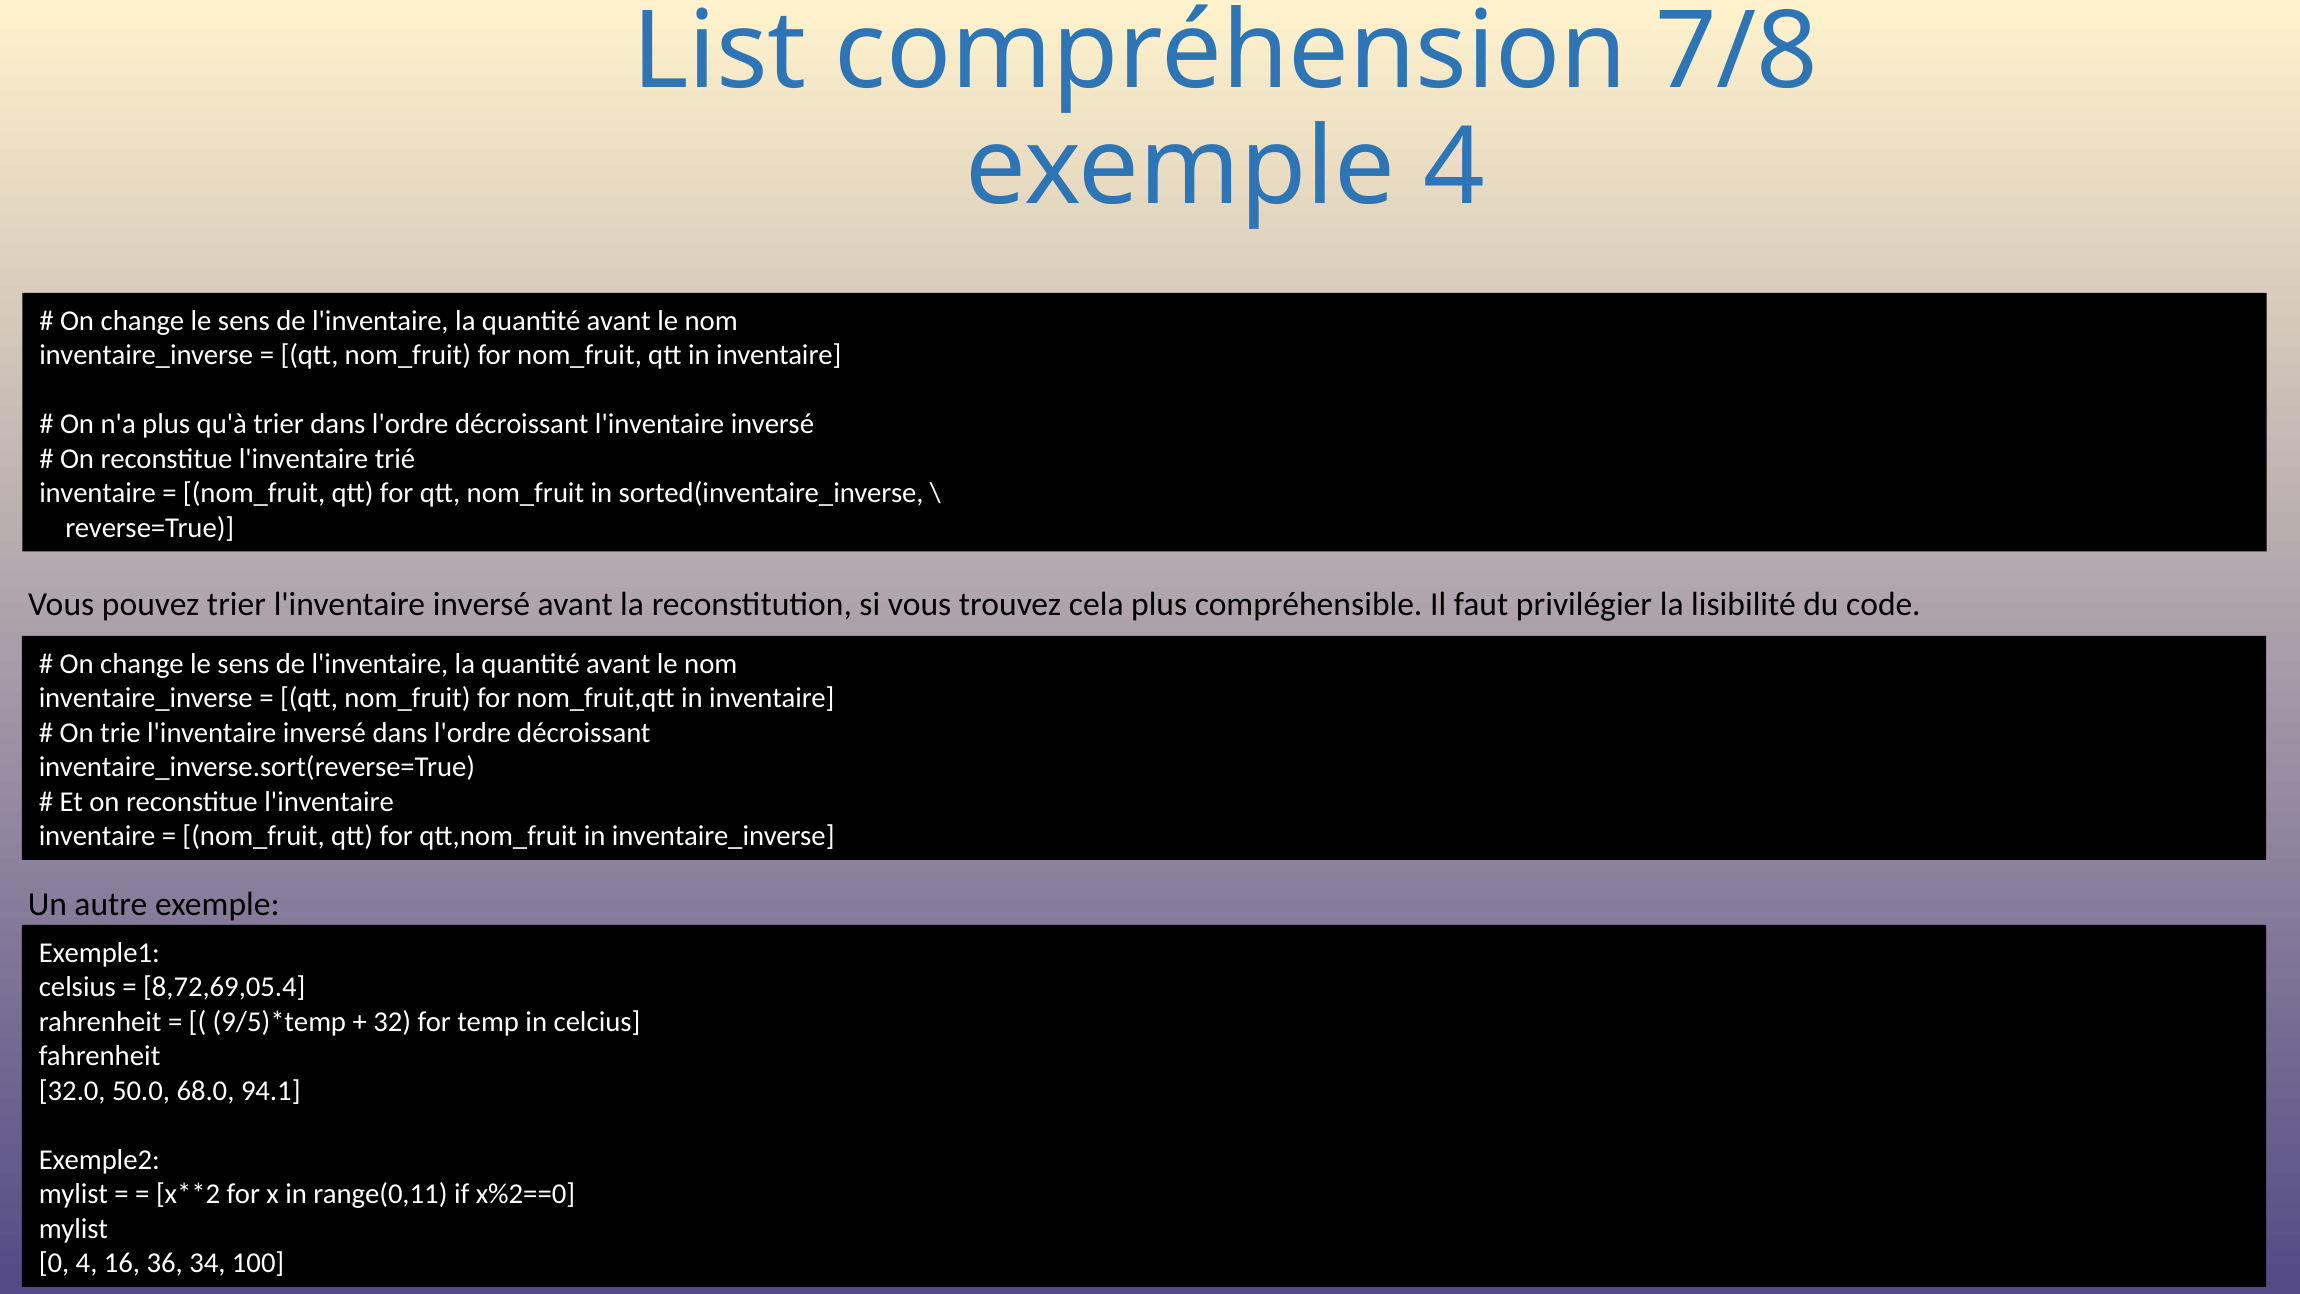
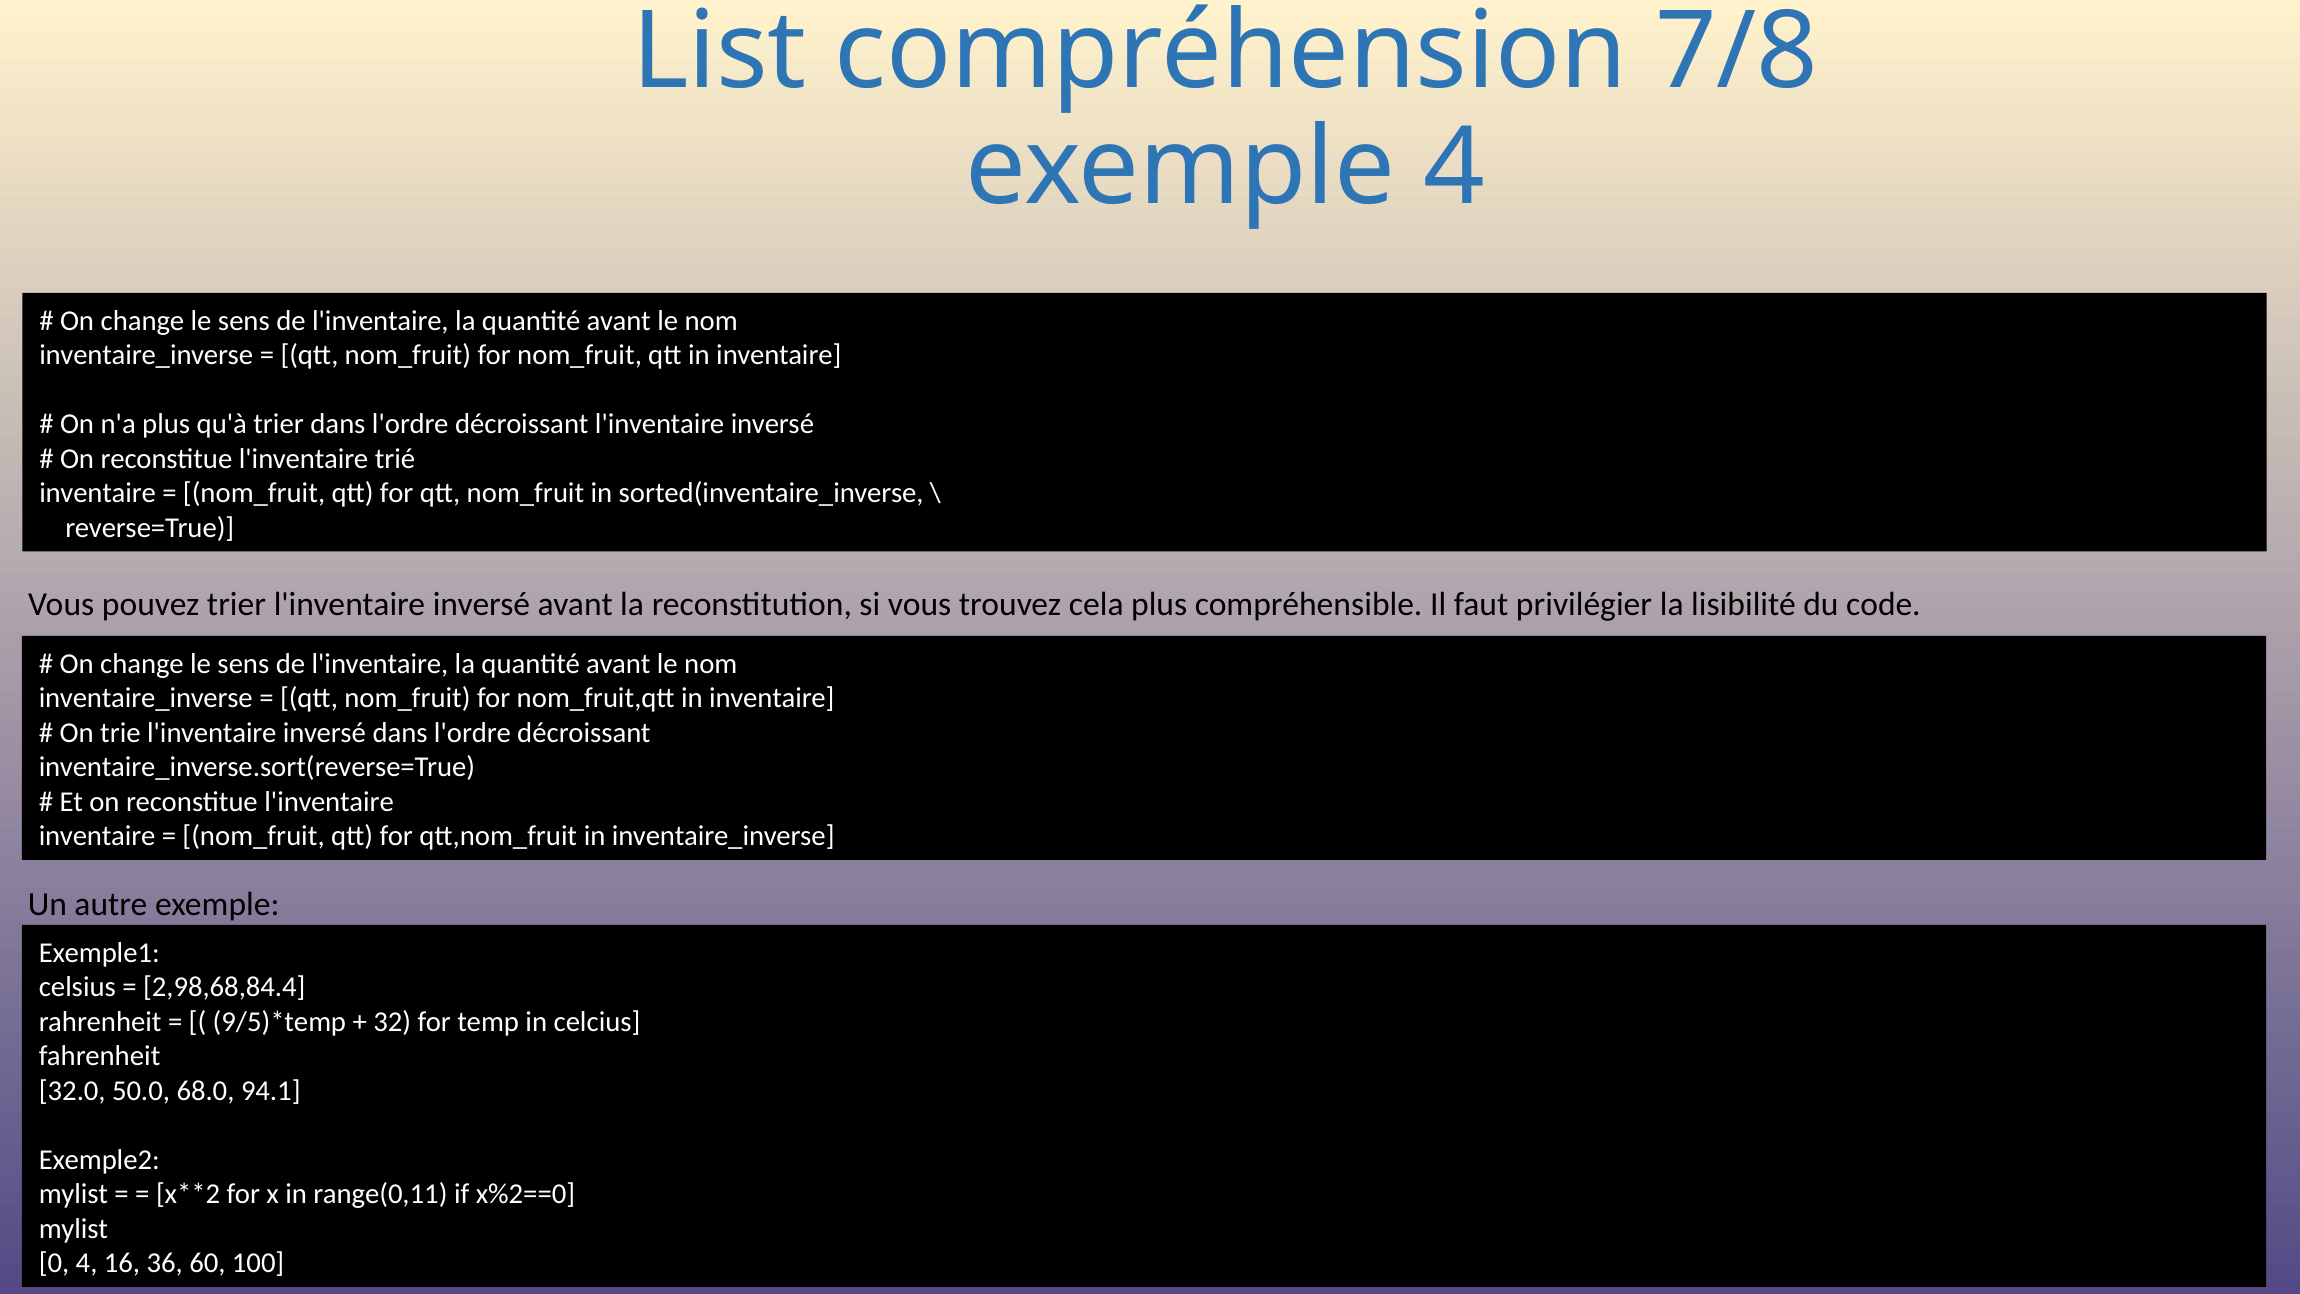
8,72,69,05.4: 8,72,69,05.4 -> 2,98,68,84.4
34: 34 -> 60
